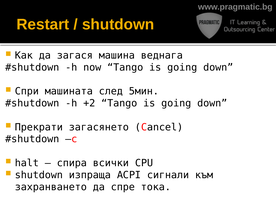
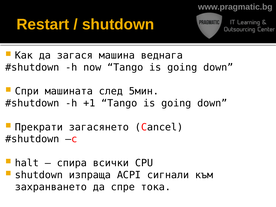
+2: +2 -> +1
